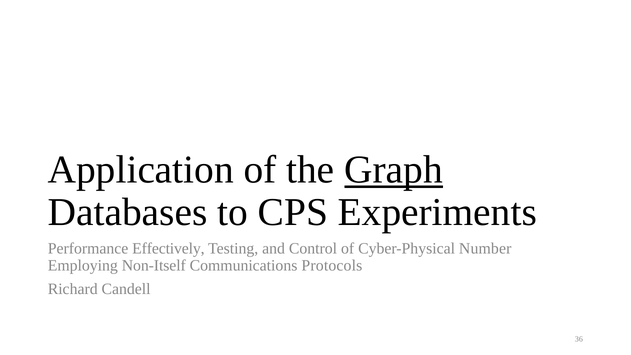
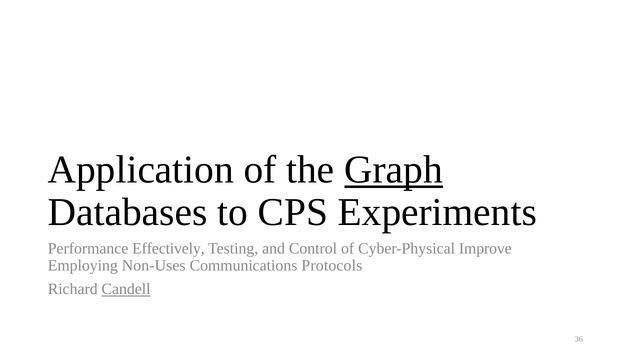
Number: Number -> Improve
Non-Itself: Non-Itself -> Non-Uses
Candell underline: none -> present
